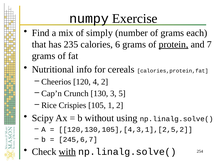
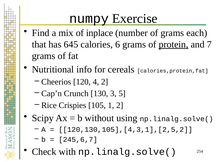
simply: simply -> inplace
235: 235 -> 645
with underline: present -> none
